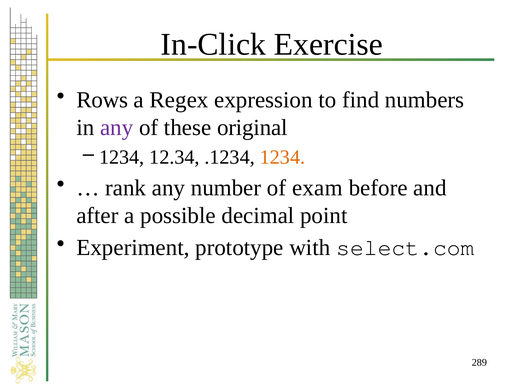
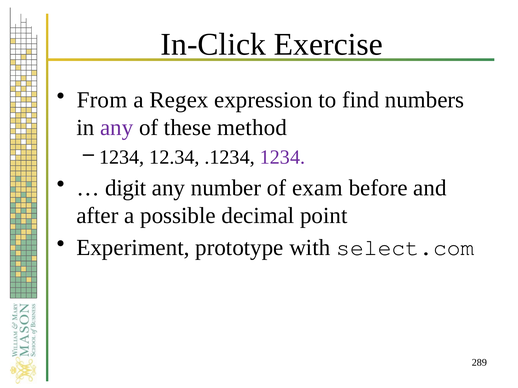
Rows: Rows -> From
original: original -> method
1234 colour: orange -> purple
rank: rank -> digit
